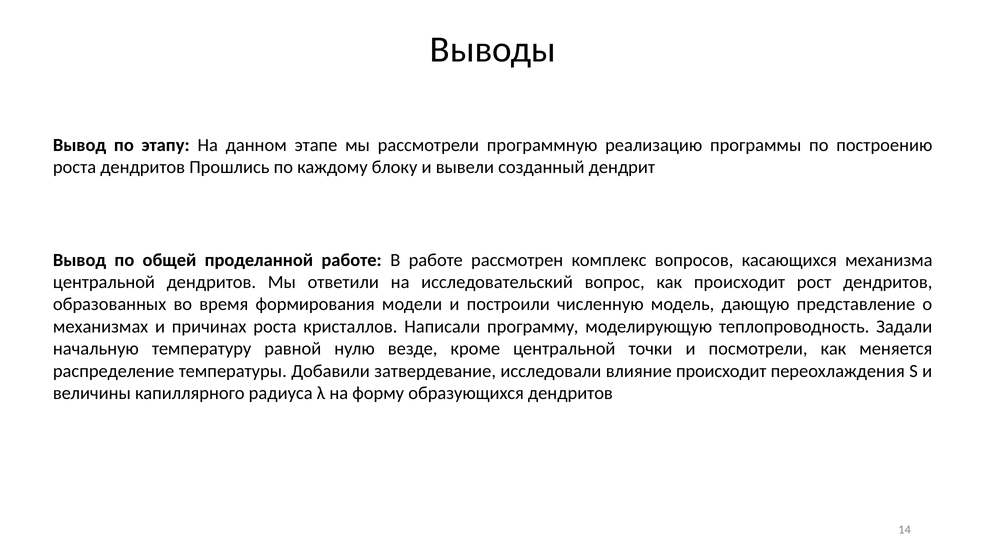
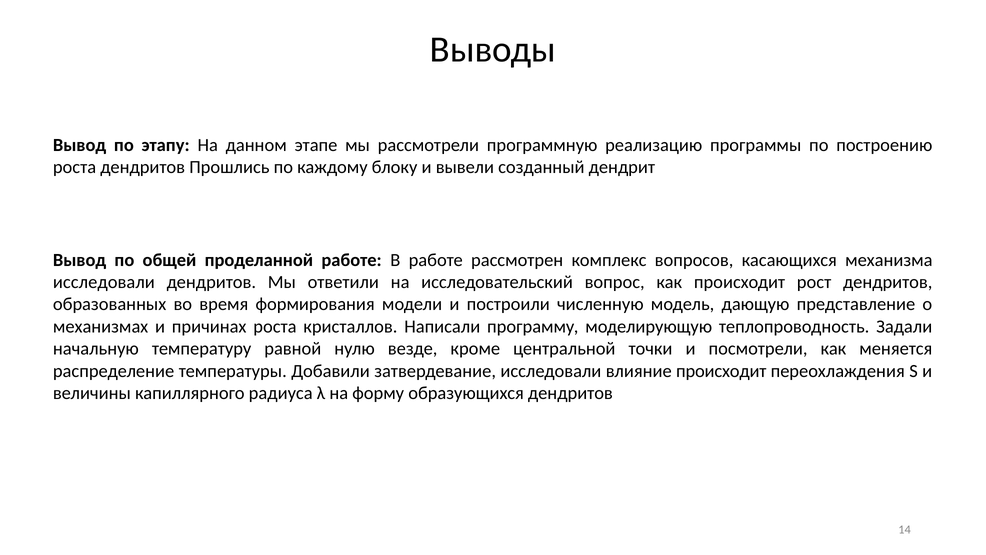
центральной at (104, 282): центральной -> исследовали
